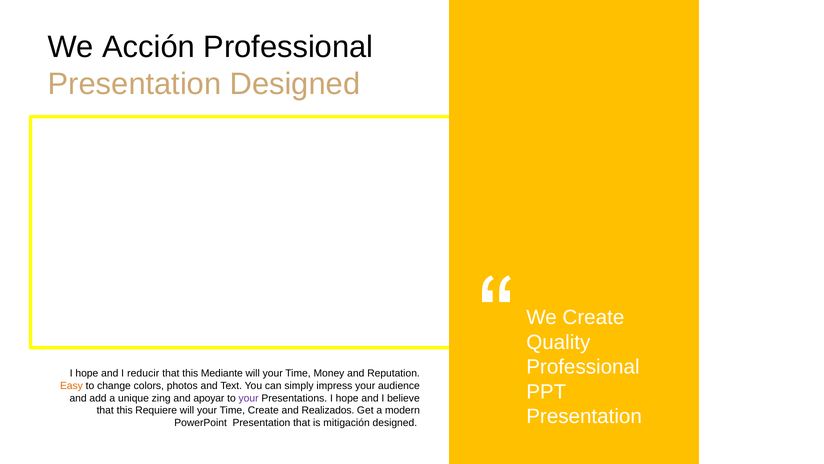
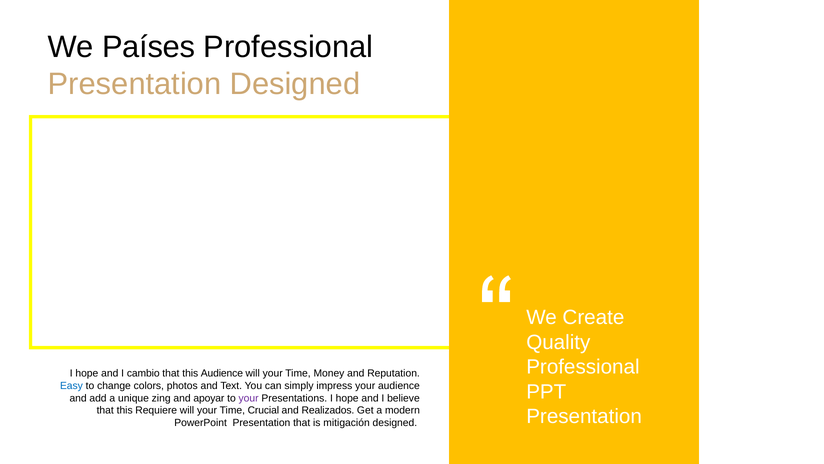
Acción: Acción -> Países
reducir: reducir -> cambio
this Mediante: Mediante -> Audience
Easy colour: orange -> blue
Time Create: Create -> Crucial
